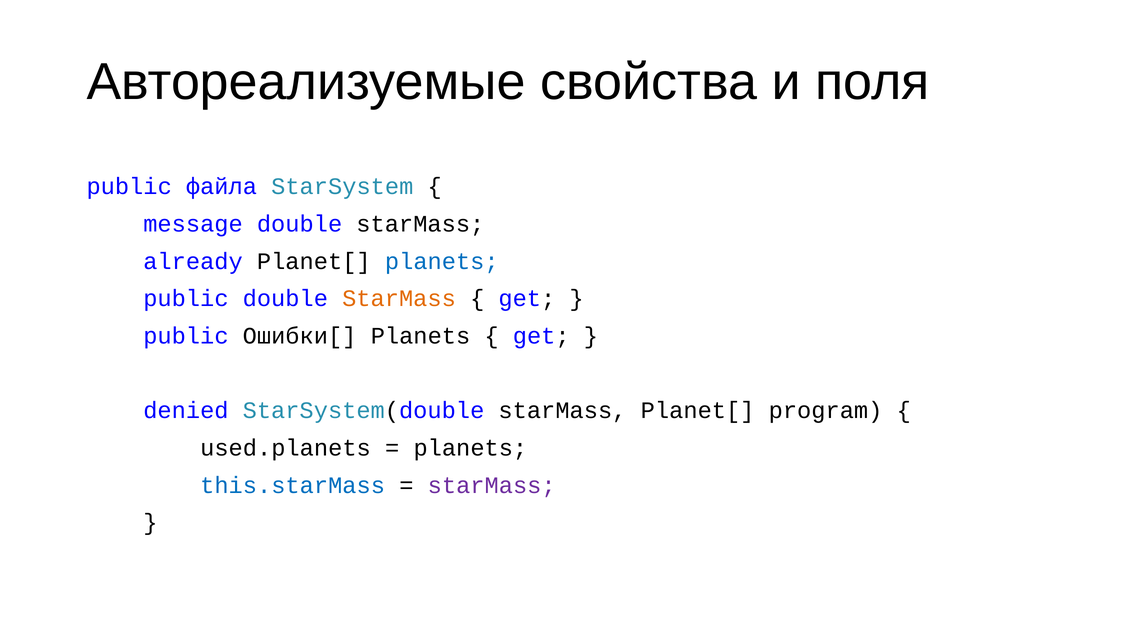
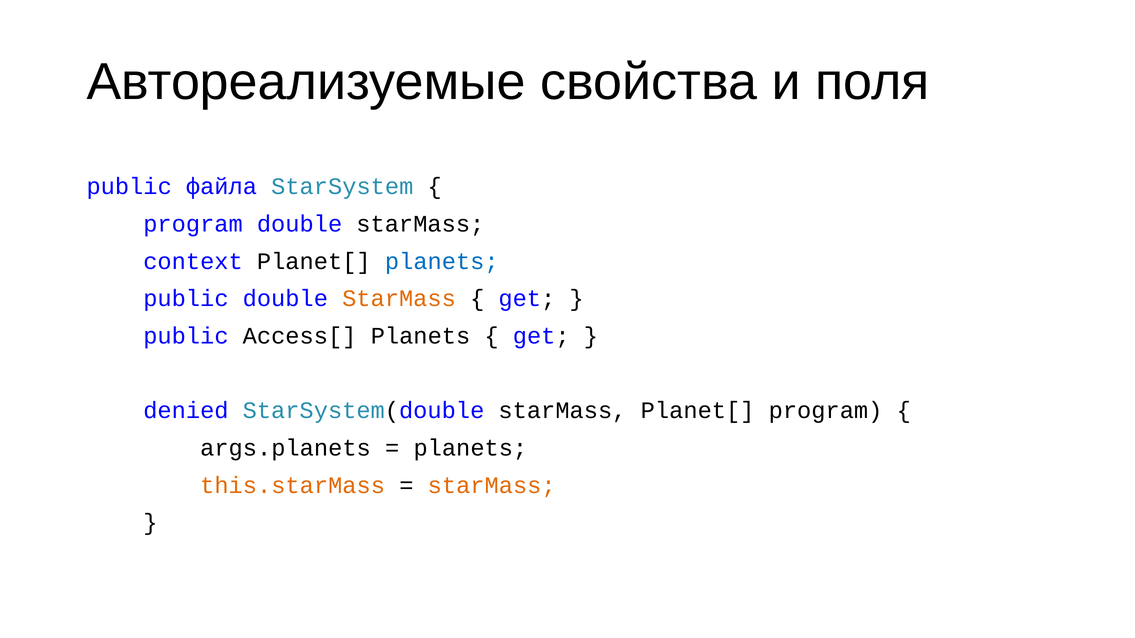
message at (193, 224): message -> program
already: already -> context
Ошибки[: Ошибки[ -> Access[
used.planets: used.planets -> args.planets
this.starMass colour: blue -> orange
starMass at (492, 486) colour: purple -> orange
